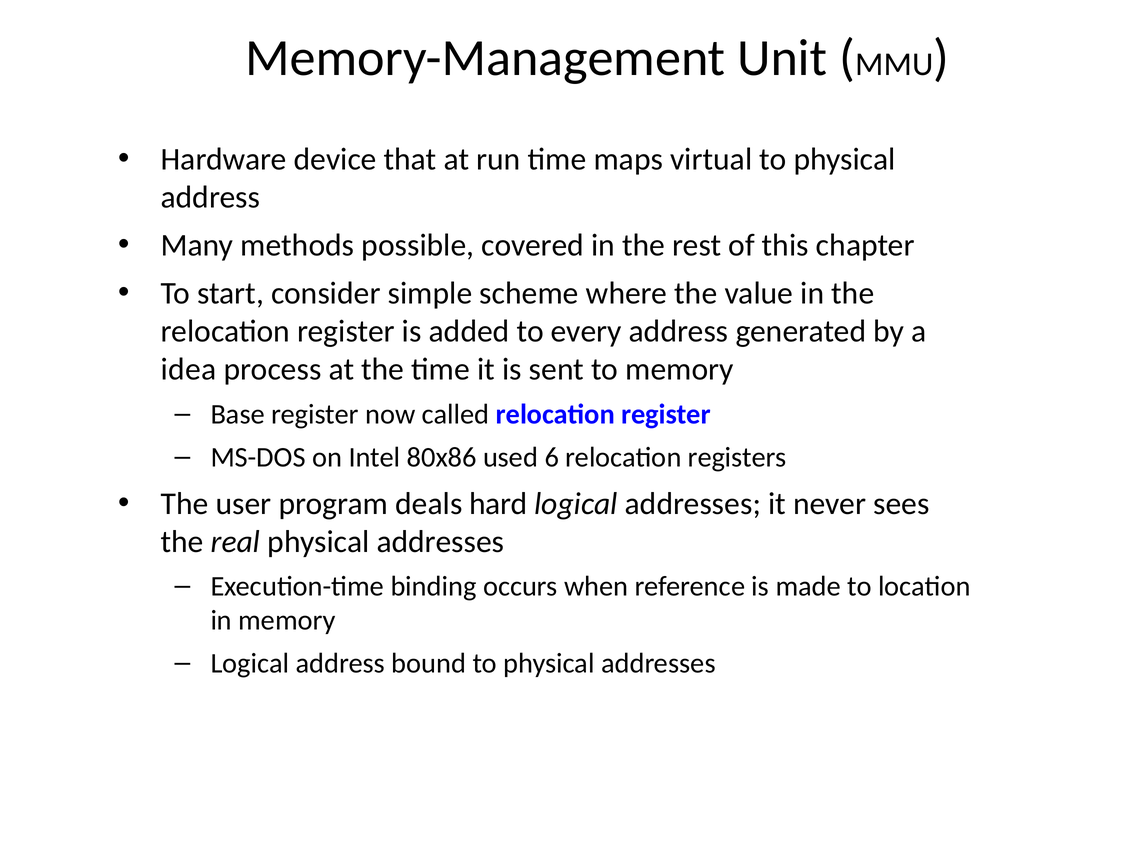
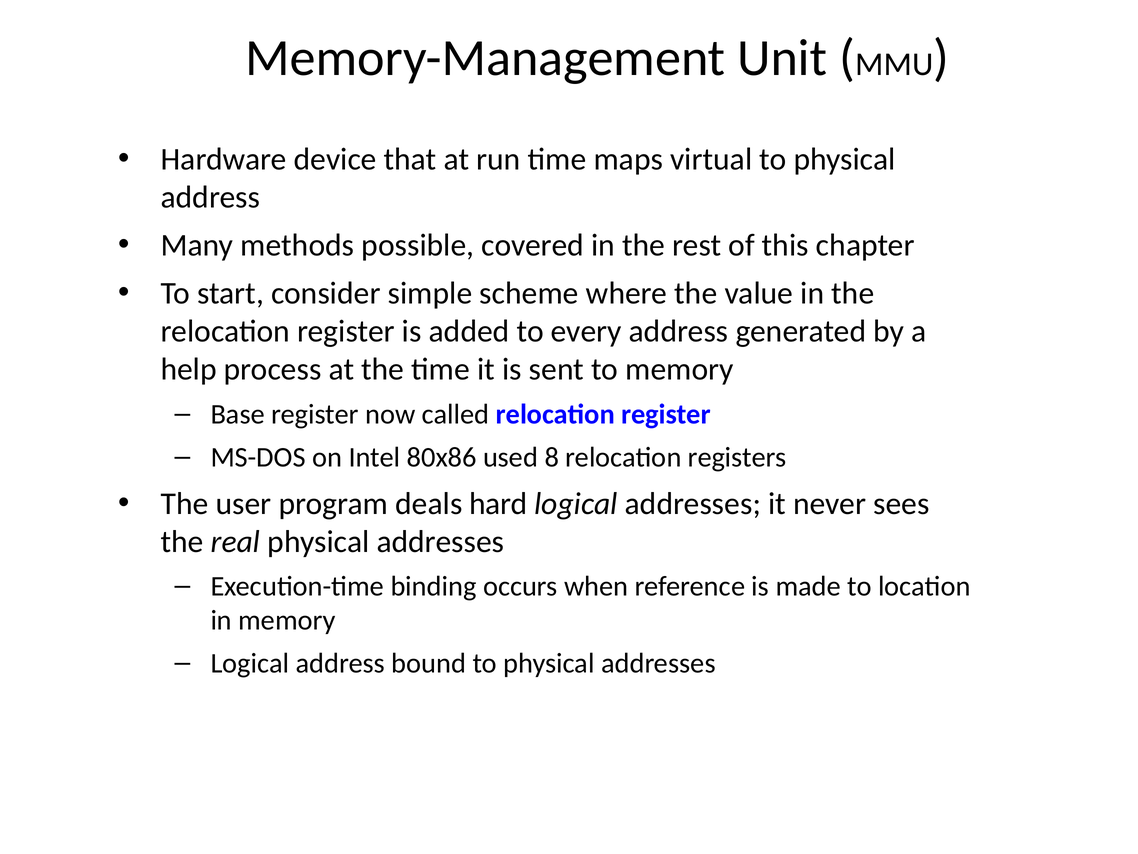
idea: idea -> help
6: 6 -> 8
